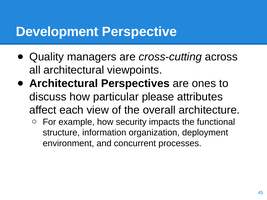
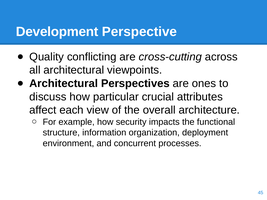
managers: managers -> conflicting
please: please -> crucial
